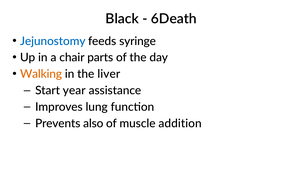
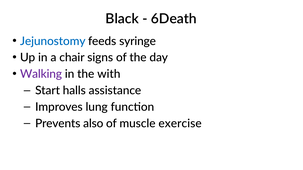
parts: parts -> signs
Walking colour: orange -> purple
liver: liver -> with
year: year -> halls
addition: addition -> exercise
